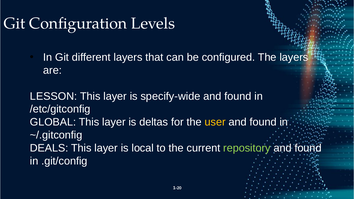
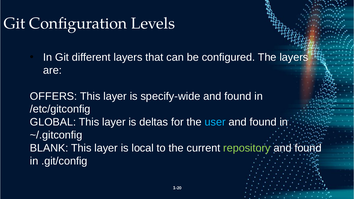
LESSON: LESSON -> OFFERS
user colour: yellow -> light blue
DEALS: DEALS -> BLANK
